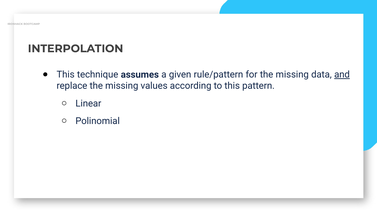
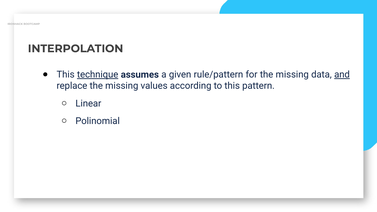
technique underline: none -> present
